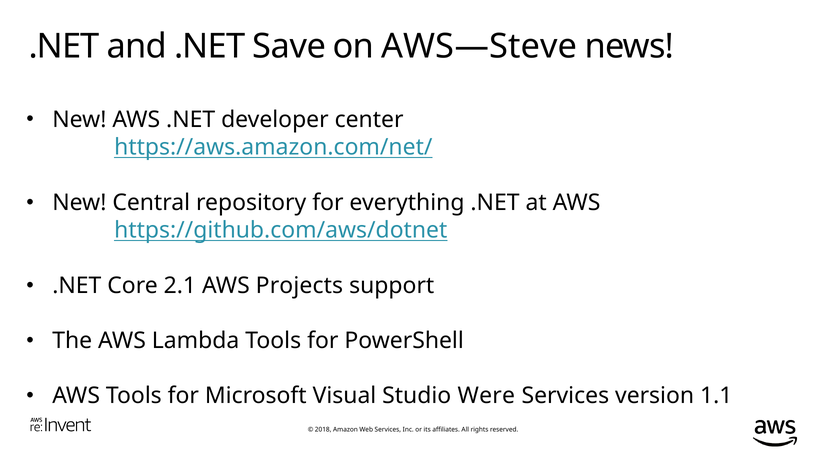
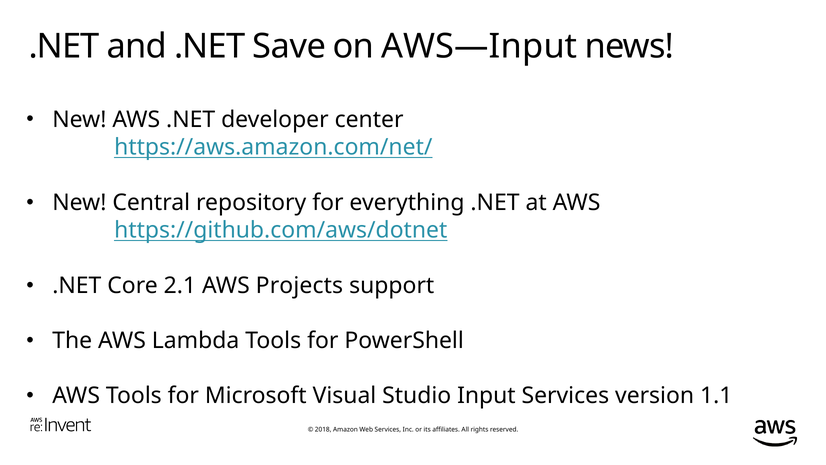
AWS—Steve: AWS—Steve -> AWS—Input
Were: Were -> Input
